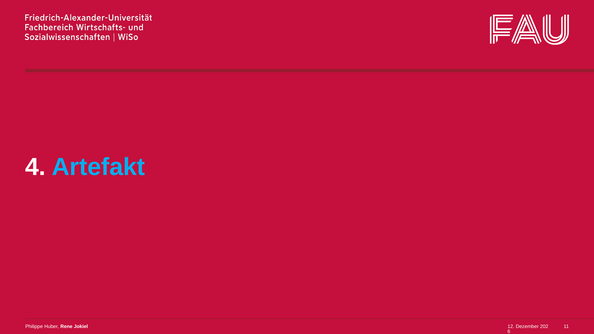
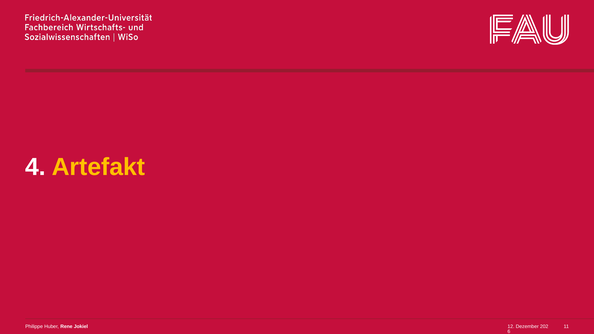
Artefakt colour: light blue -> yellow
